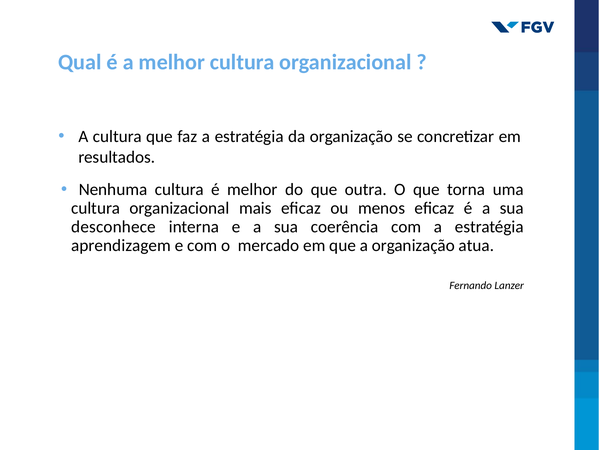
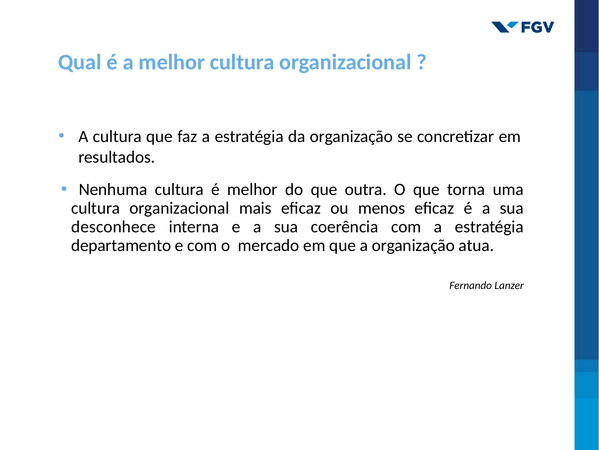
aprendizagem: aprendizagem -> departamento
